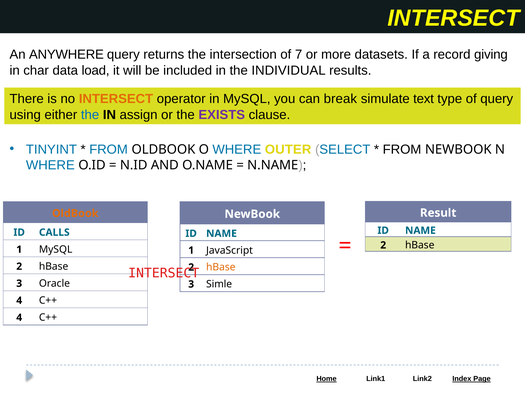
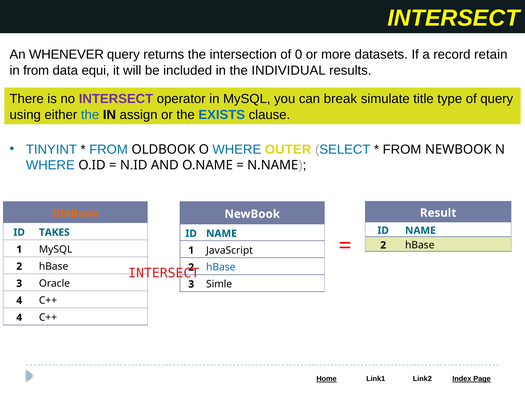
ANYWHERE: ANYWHERE -> WHENEVER
7: 7 -> 0
giving: giving -> retain
in char: char -> from
load: load -> equi
INTERSECT at (116, 99) colour: orange -> purple
text: text -> title
EXISTS colour: purple -> blue
CALLS: CALLS -> TAKES
hBase at (221, 267) colour: orange -> blue
